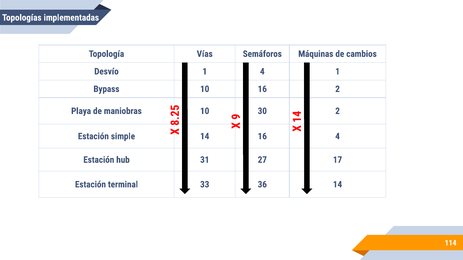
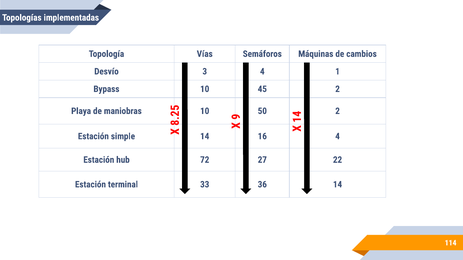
Desvío 1: 1 -> 3
10 16: 16 -> 45
30: 30 -> 50
31: 31 -> 72
17: 17 -> 22
